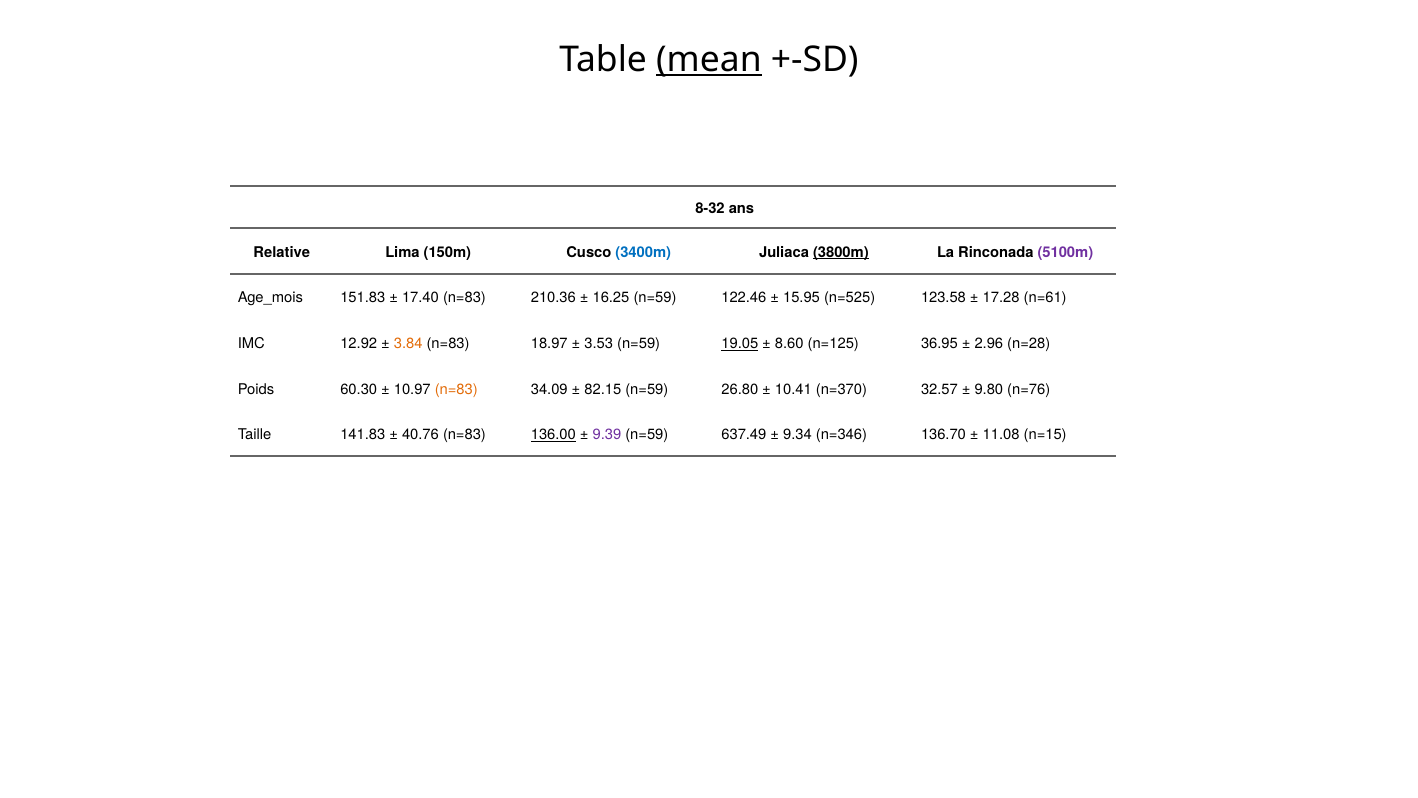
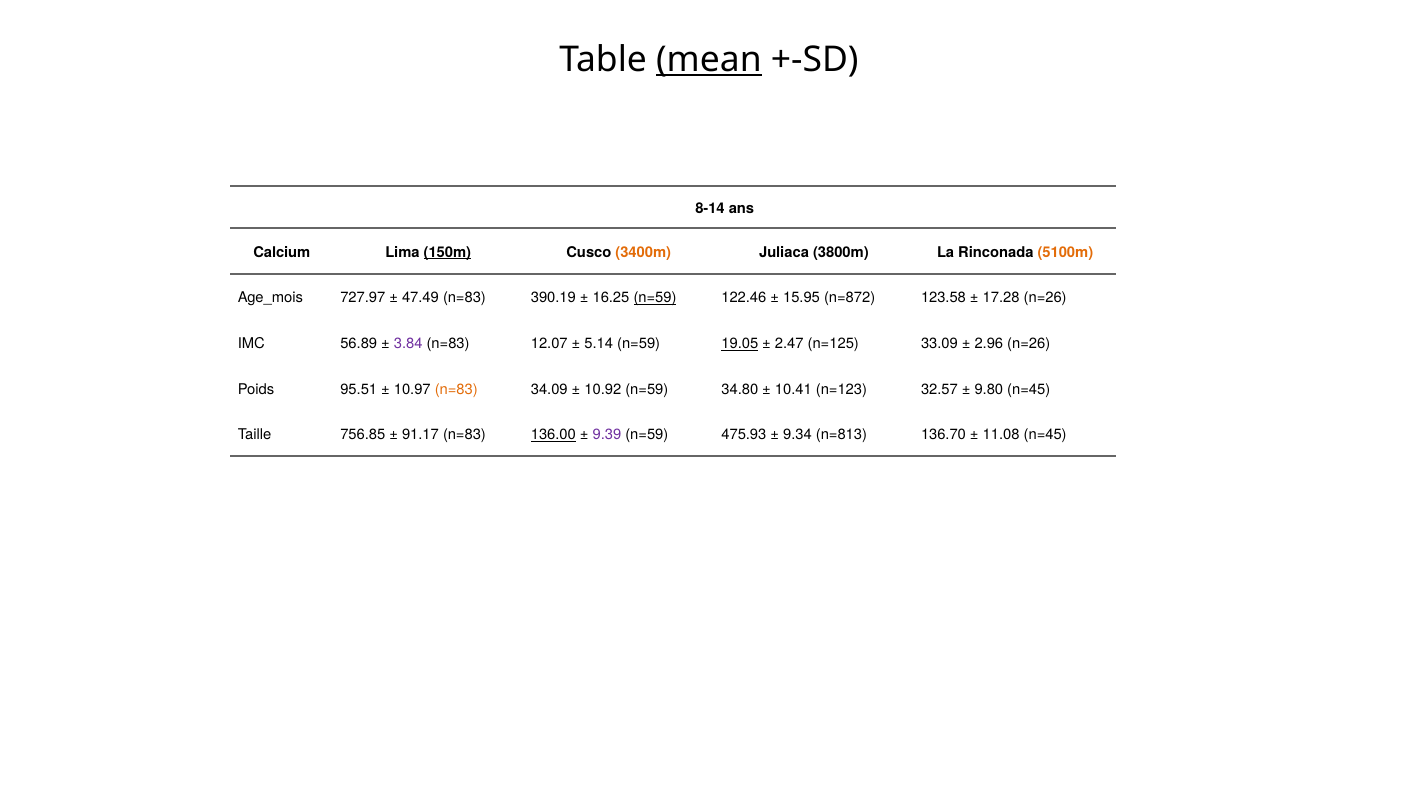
8-32: 8-32 -> 8-14
Relative: Relative -> Calcium
150m underline: none -> present
3400m colour: blue -> orange
3800m underline: present -> none
5100m colour: purple -> orange
151.83: 151.83 -> 727.97
17.40: 17.40 -> 47.49
210.36: 210.36 -> 390.19
n=59 at (655, 298) underline: none -> present
n=525: n=525 -> n=872
17.28 n=61: n=61 -> n=26
12.92: 12.92 -> 56.89
3.84 colour: orange -> purple
18.97: 18.97 -> 12.07
3.53: 3.53 -> 5.14
8.60: 8.60 -> 2.47
36.95: 36.95 -> 33.09
2.96 n=28: n=28 -> n=26
60.30: 60.30 -> 95.51
82.15: 82.15 -> 10.92
26.80: 26.80 -> 34.80
n=370: n=370 -> n=123
9.80 n=76: n=76 -> n=45
141.83: 141.83 -> 756.85
40.76: 40.76 -> 91.17
637.49: 637.49 -> 475.93
n=346: n=346 -> n=813
11.08 n=15: n=15 -> n=45
